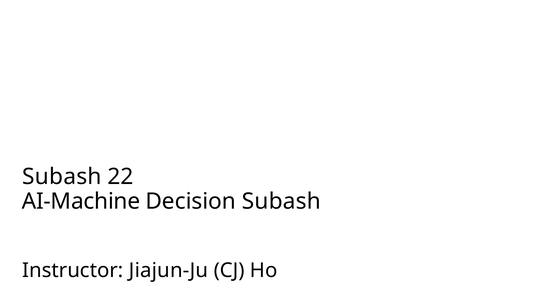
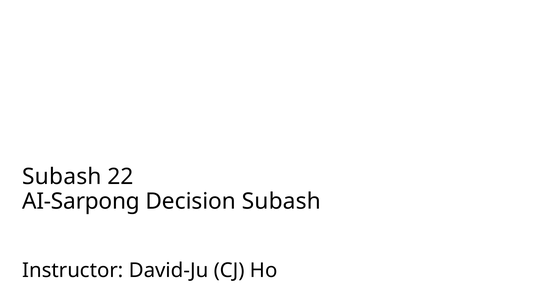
AI-Machine: AI-Machine -> AI-Sarpong
Jiajun-Ju: Jiajun-Ju -> David-Ju
